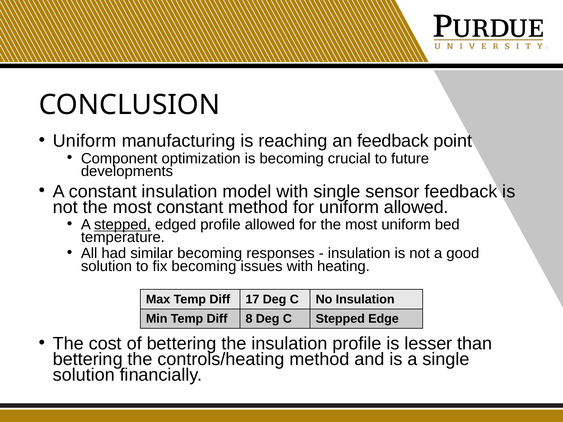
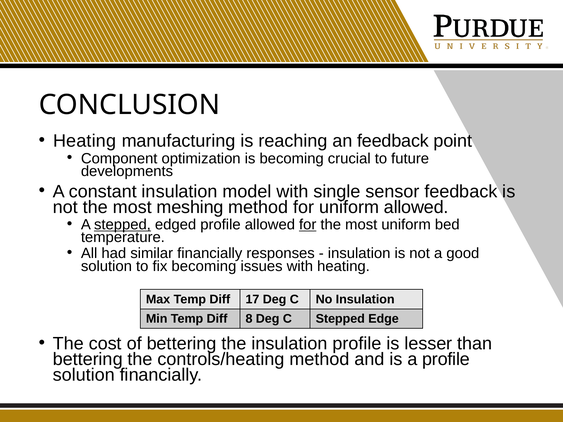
Uniform at (85, 141): Uniform -> Heating
most constant: constant -> meshing
for at (308, 225) underline: none -> present
similar becoming: becoming -> financially
a single: single -> profile
